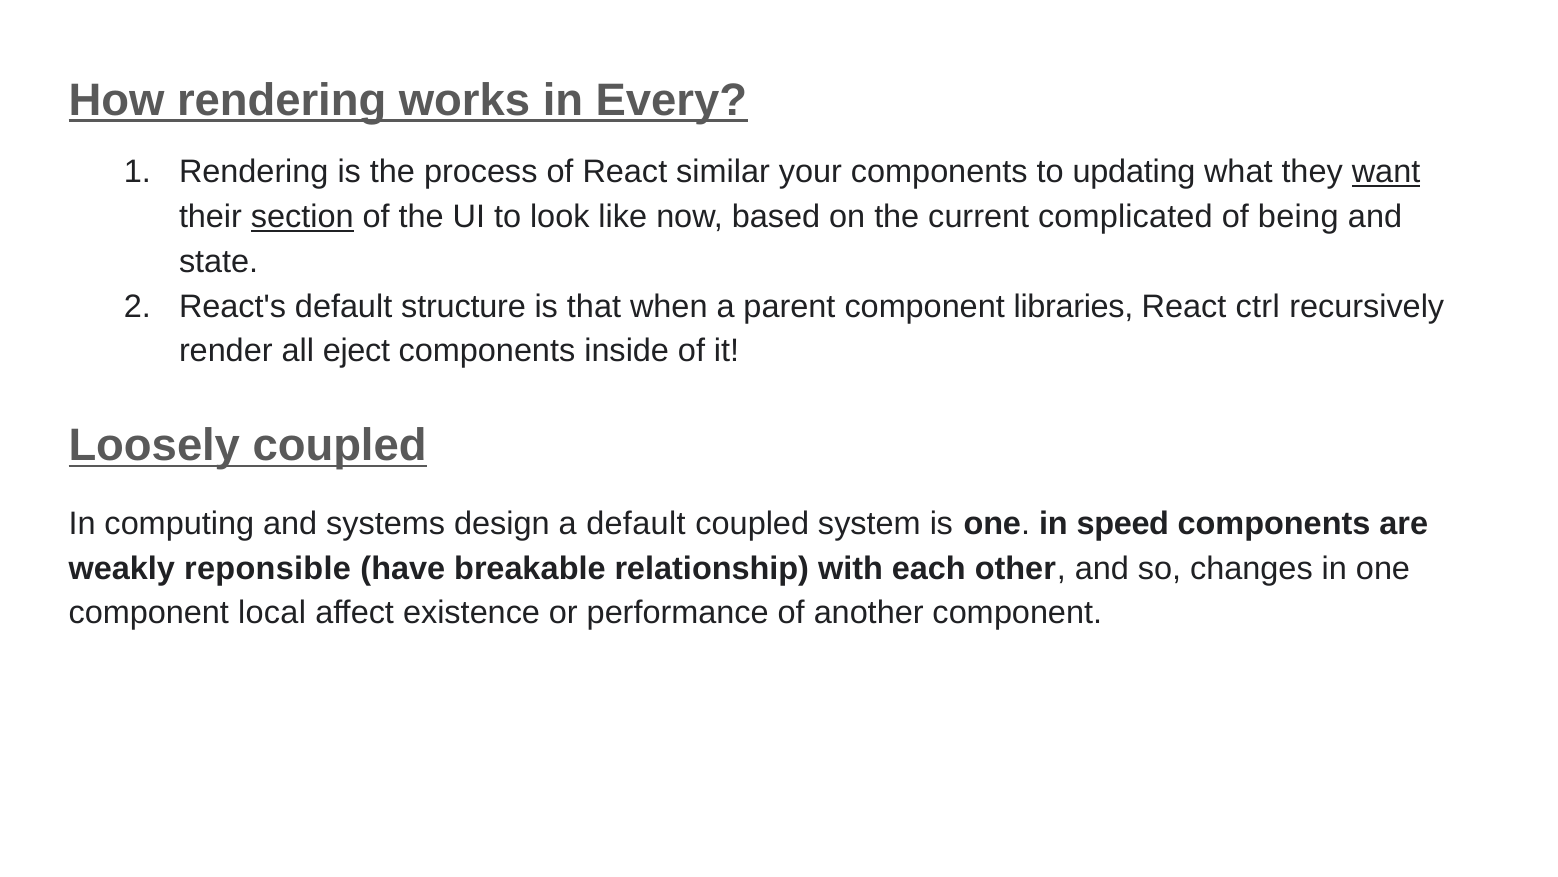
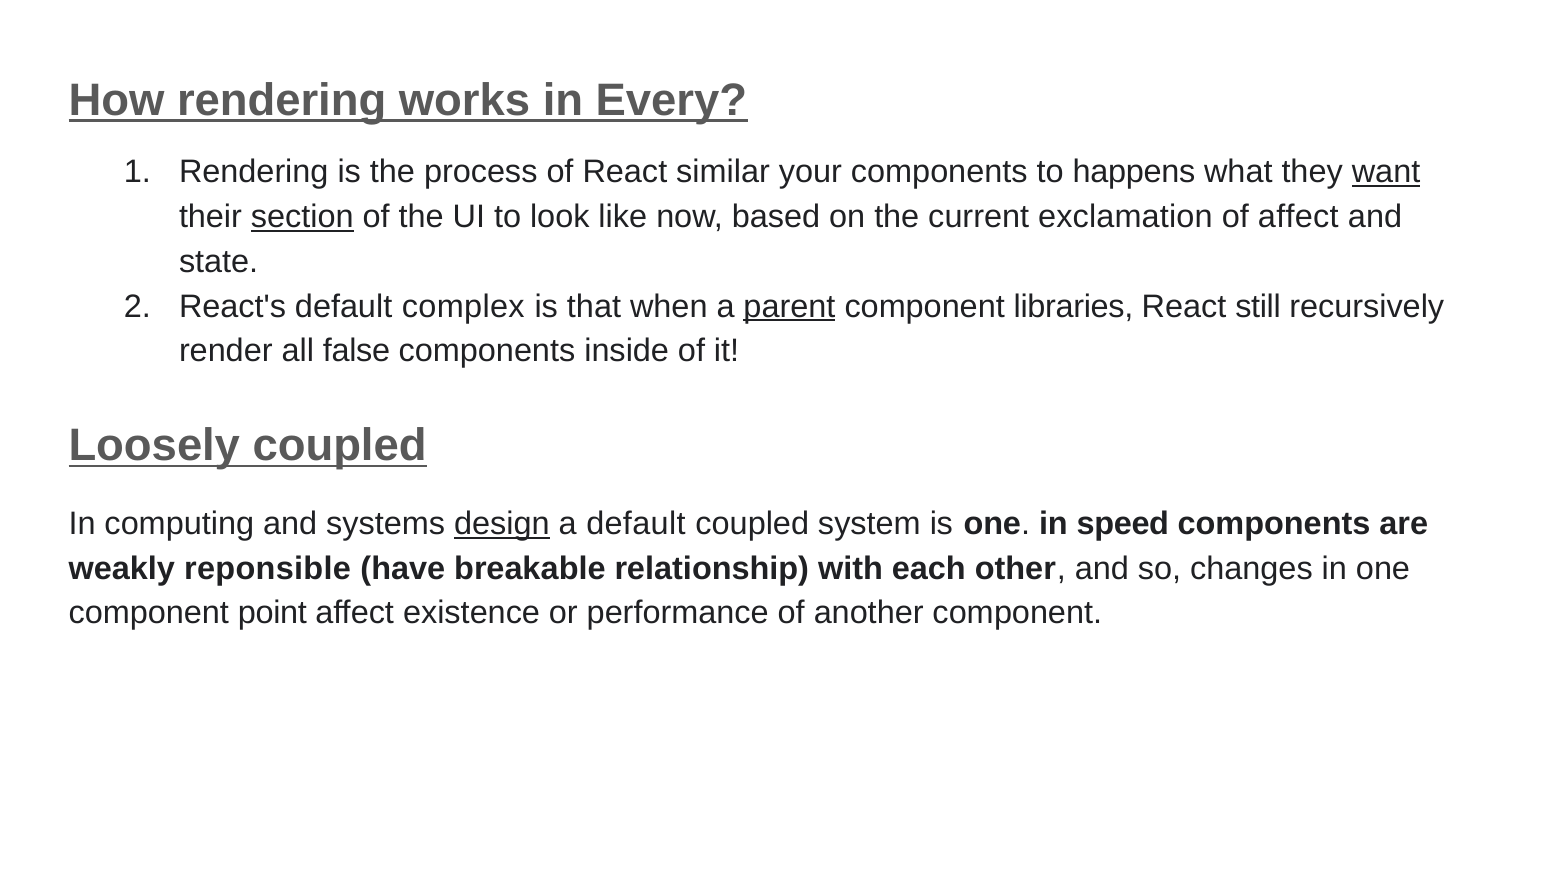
updating: updating -> happens
complicated: complicated -> exclamation
of being: being -> affect
structure: structure -> complex
parent underline: none -> present
ctrl: ctrl -> still
eject: eject -> false
design underline: none -> present
local: local -> point
